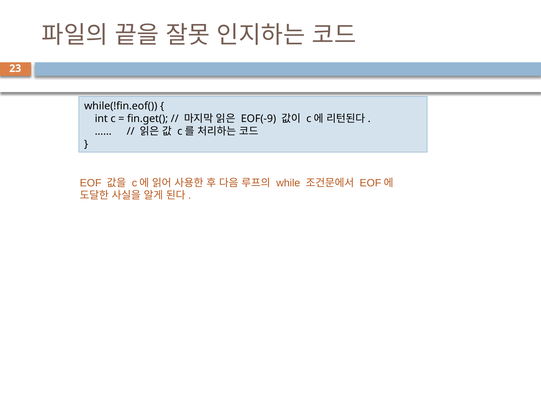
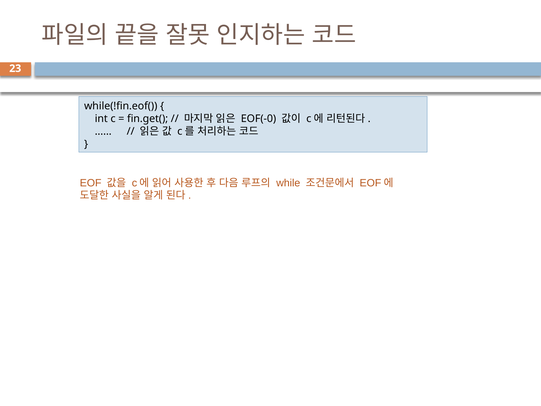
EOF(-9: EOF(-9 -> EOF(-0
